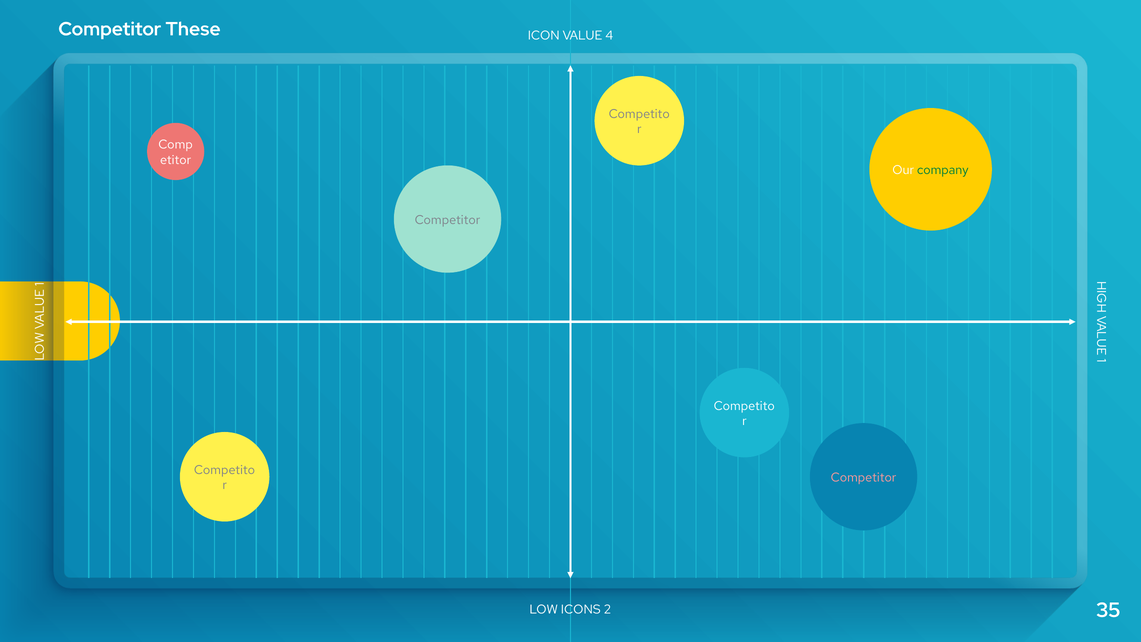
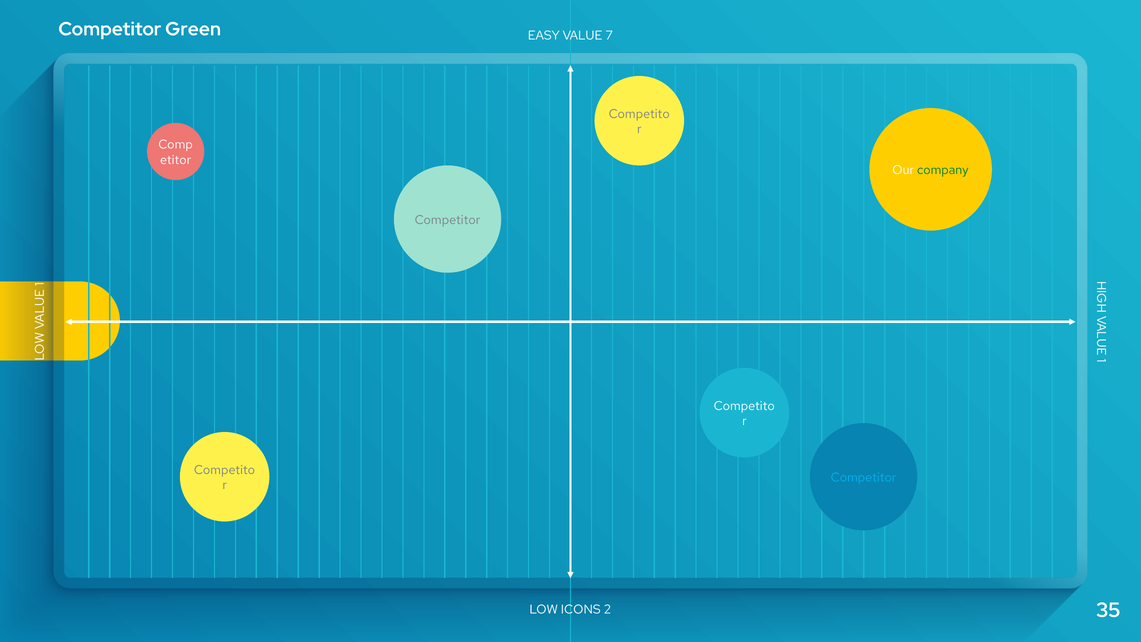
These: These -> Green
ICON: ICON -> EASY
4: 4 -> 7
Competitor at (863, 477) colour: pink -> light blue
